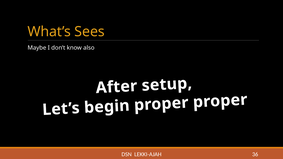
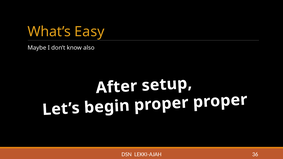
Sees: Sees -> Easy
